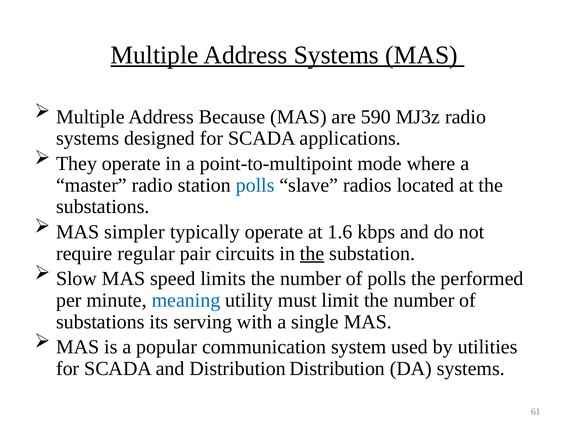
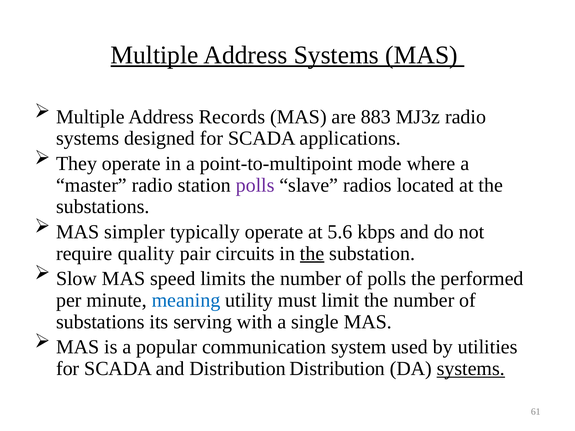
Because: Because -> Records
590: 590 -> 883
polls at (255, 185) colour: blue -> purple
1.6: 1.6 -> 5.6
regular: regular -> quality
systems at (471, 369) underline: none -> present
